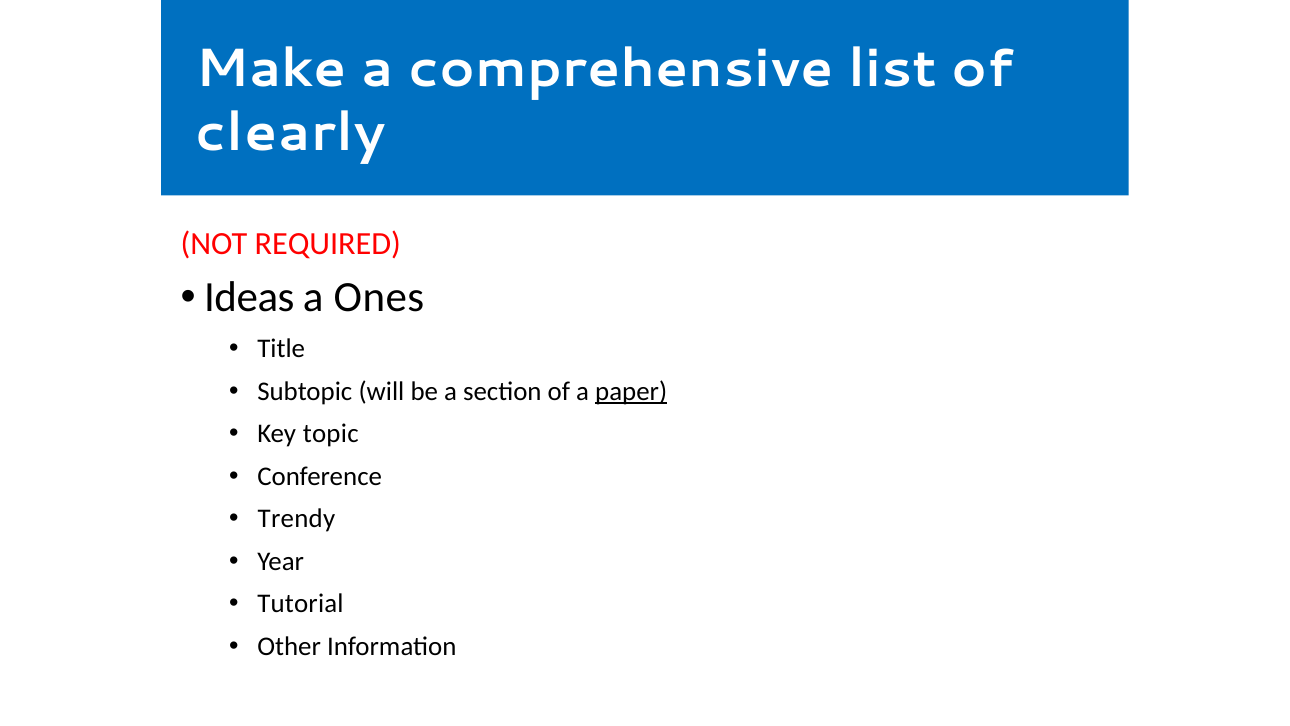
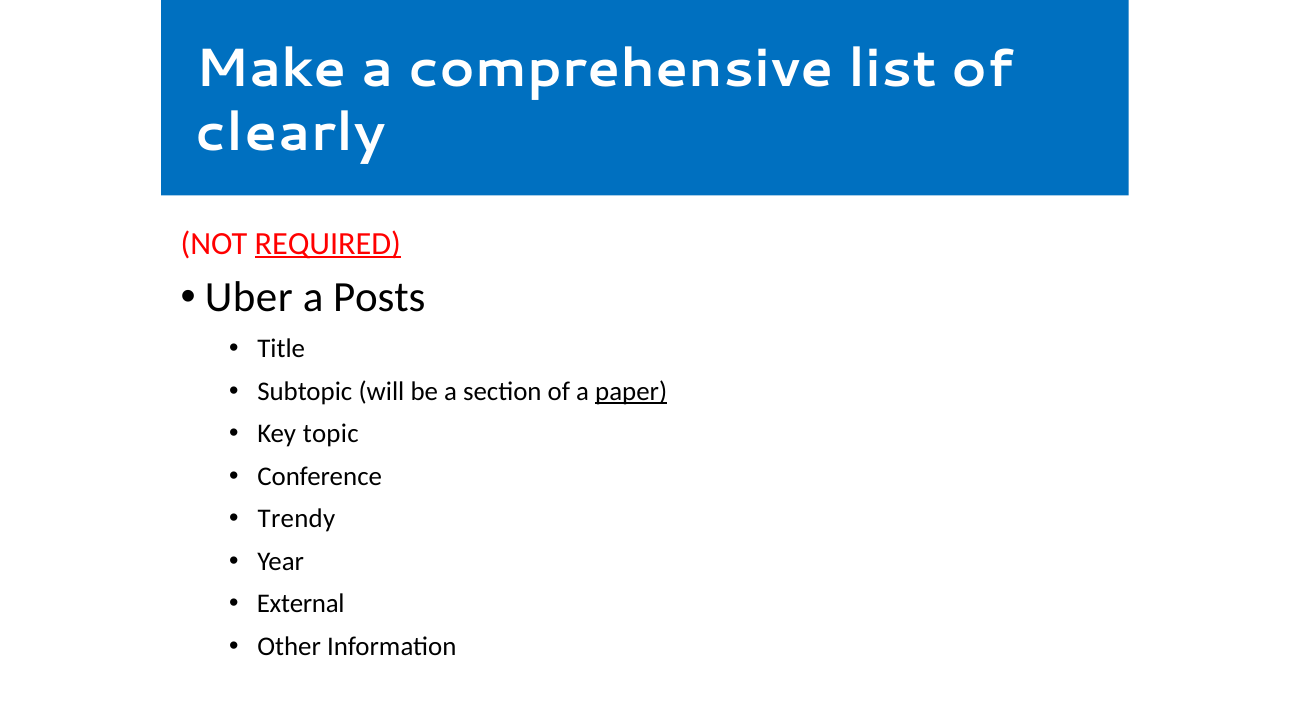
REQUIRED underline: none -> present
Ideas: Ideas -> Uber
Ones: Ones -> Posts
Tutorial: Tutorial -> External
